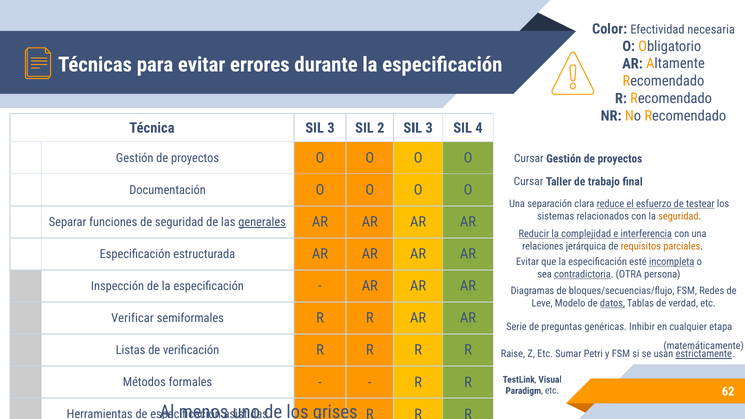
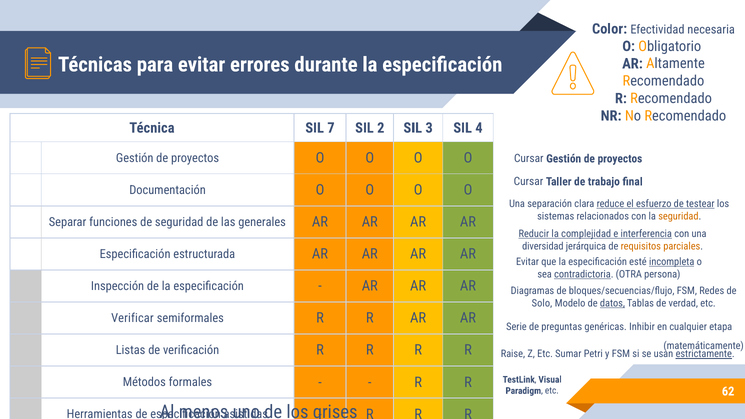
Técnica SIL 3: 3 -> 7
generales underline: present -> none
relaciones: relaciones -> diversidad
Leve: Leve -> Solo
